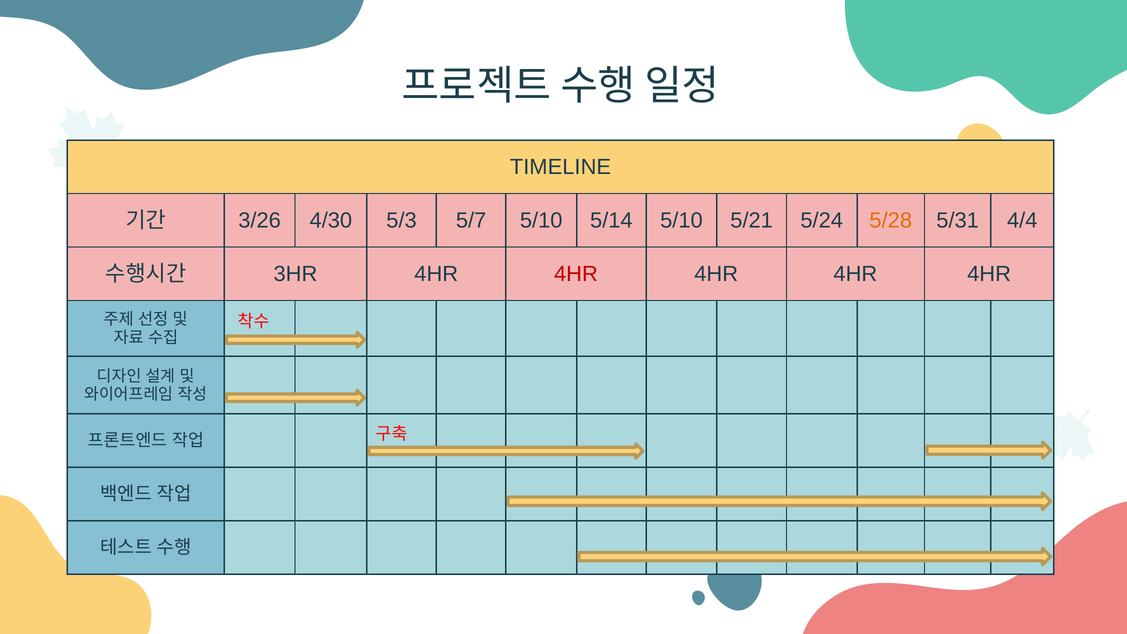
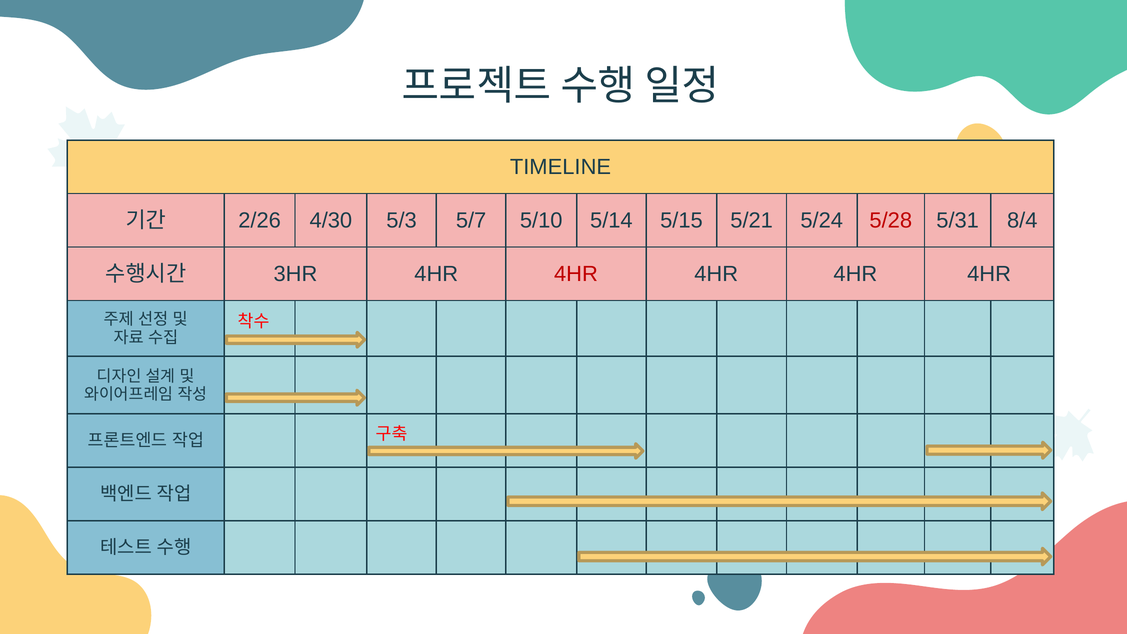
3/26: 3/26 -> 2/26
5/14 5/10: 5/10 -> 5/15
5/28 colour: orange -> red
4/4: 4/4 -> 8/4
